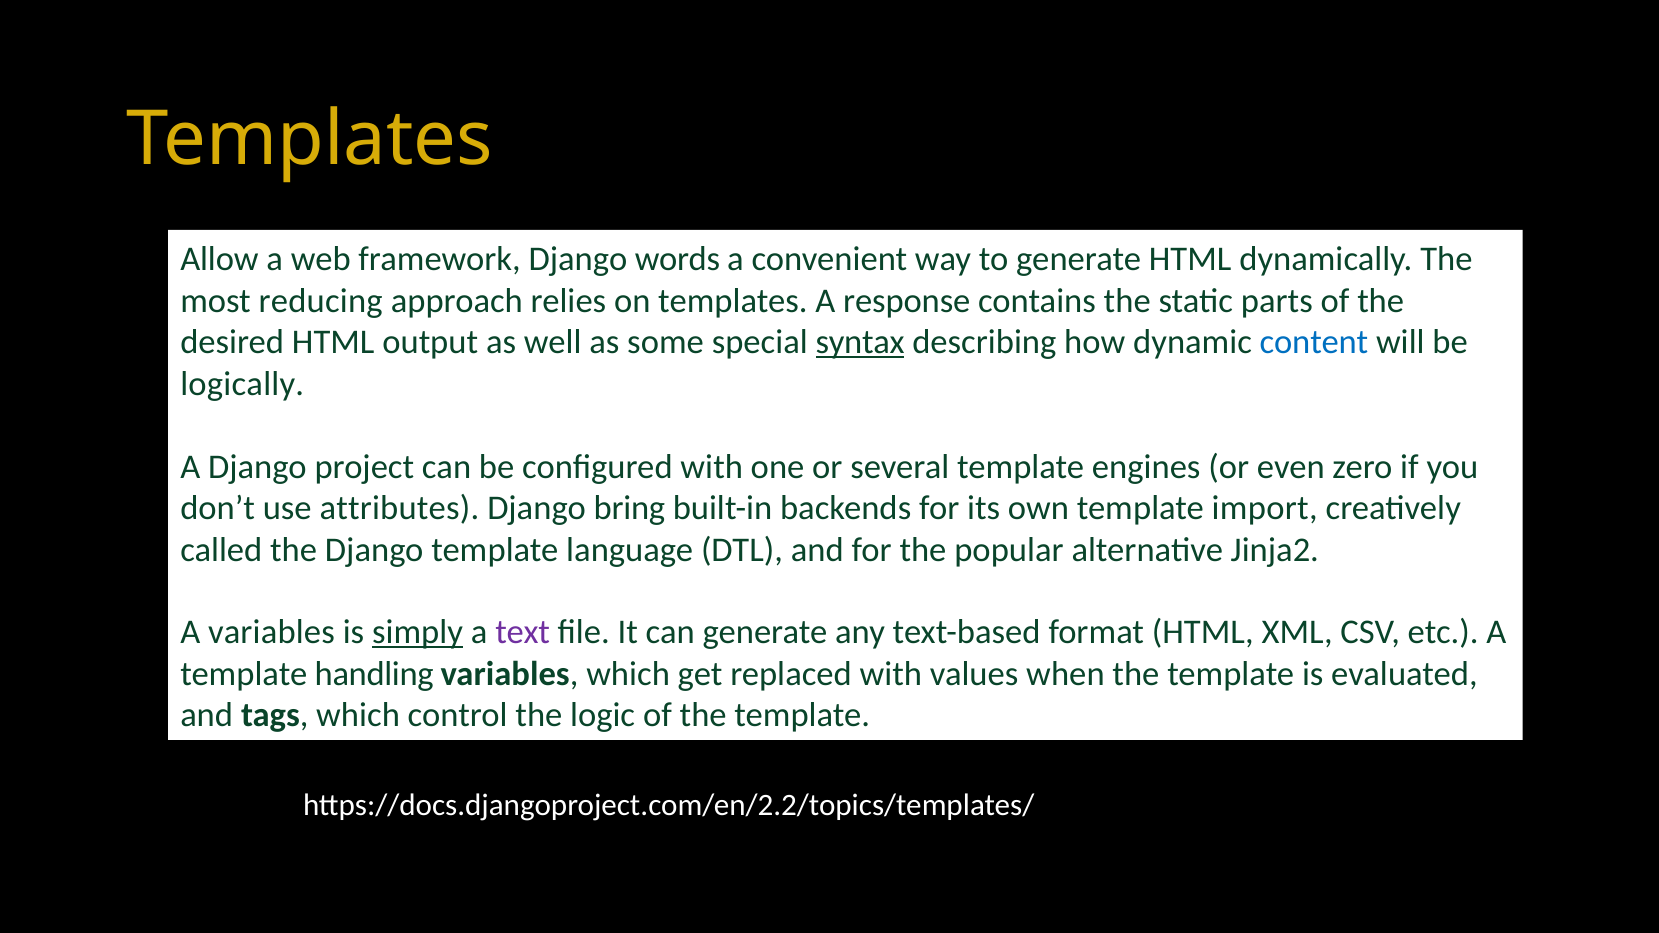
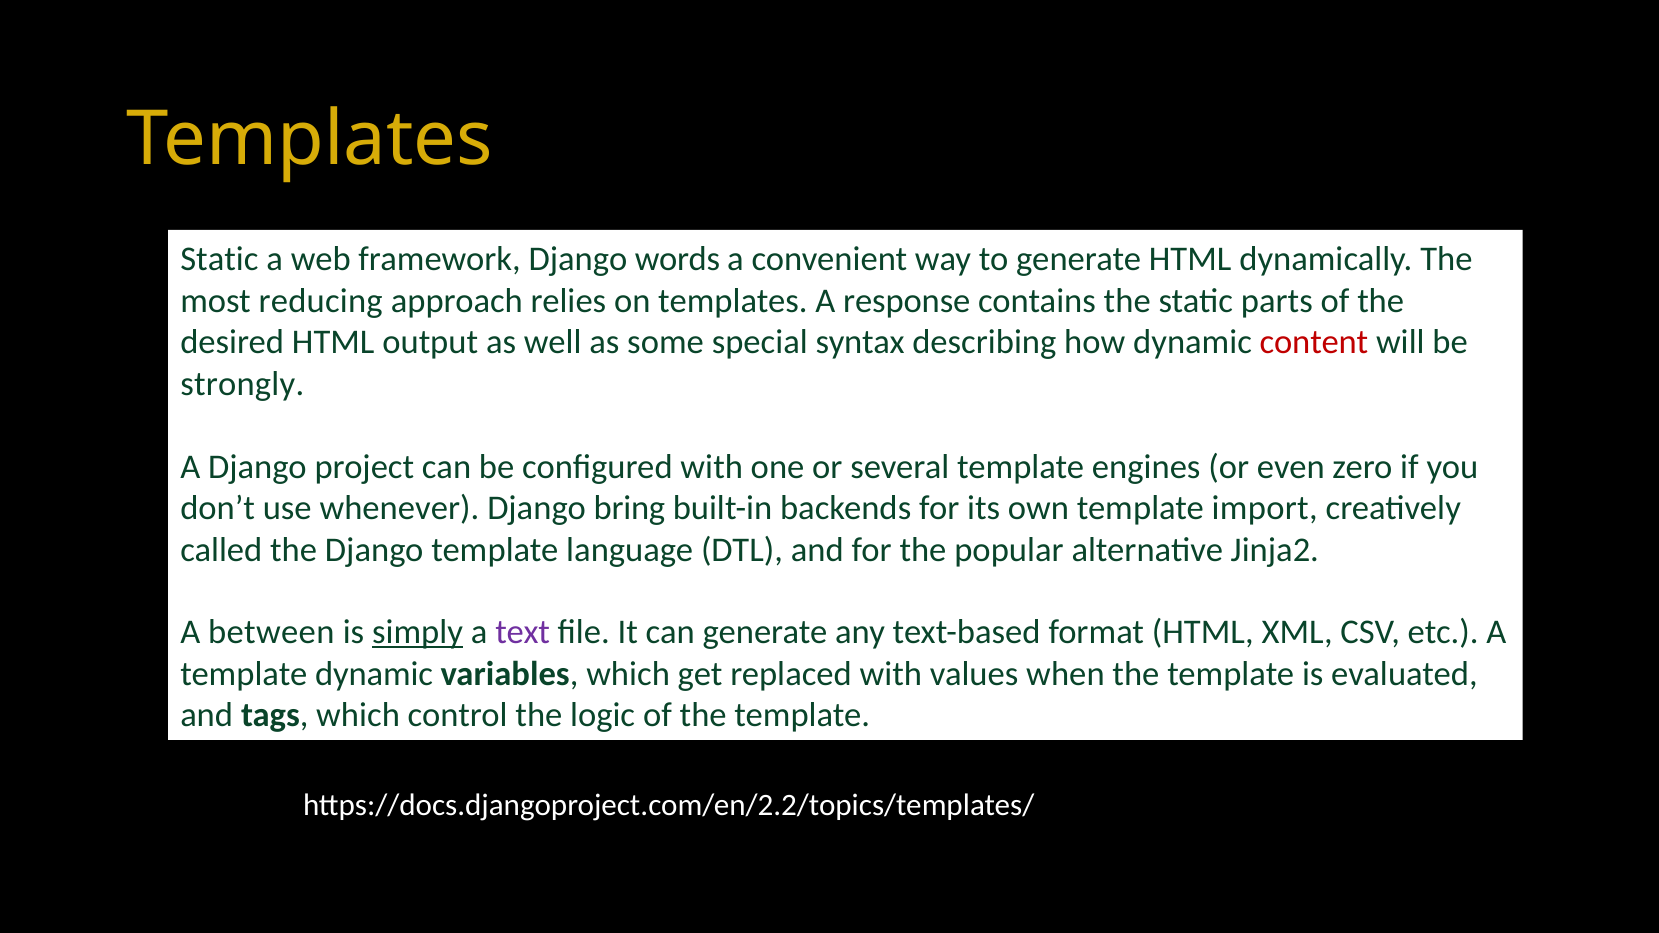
Allow at (219, 259): Allow -> Static
syntax underline: present -> none
content colour: blue -> red
logically: logically -> strongly
attributes: attributes -> whenever
A variables: variables -> between
template handling: handling -> dynamic
